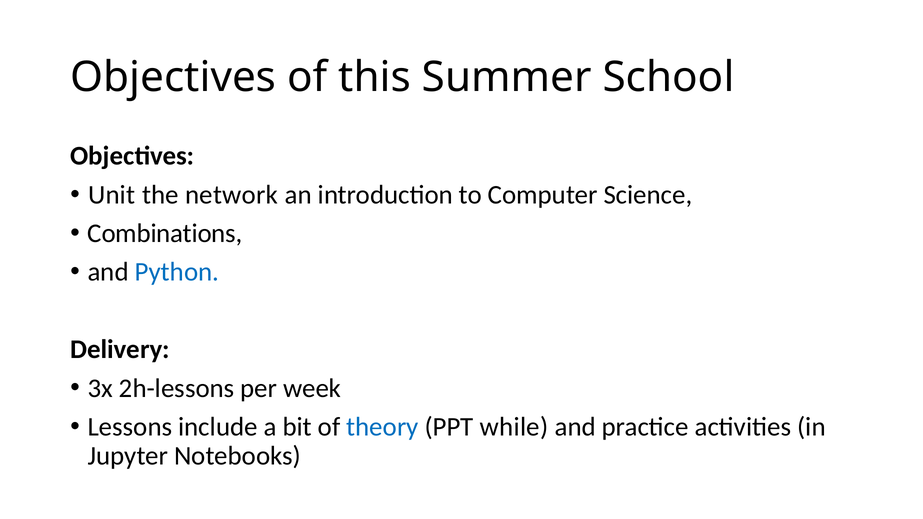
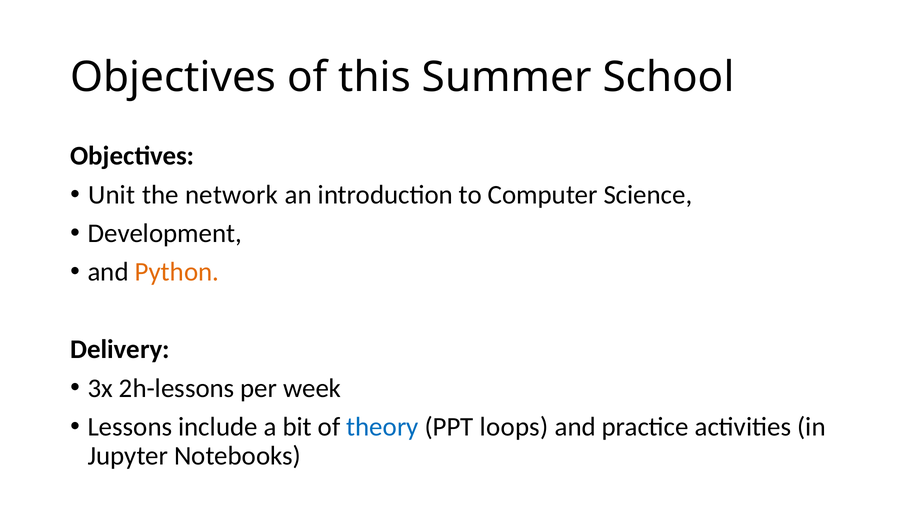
Combinations: Combinations -> Development
Python colour: blue -> orange
while: while -> loops
